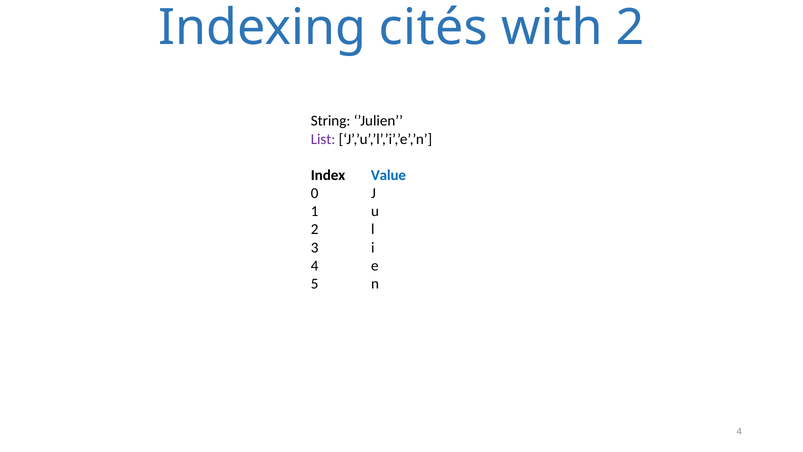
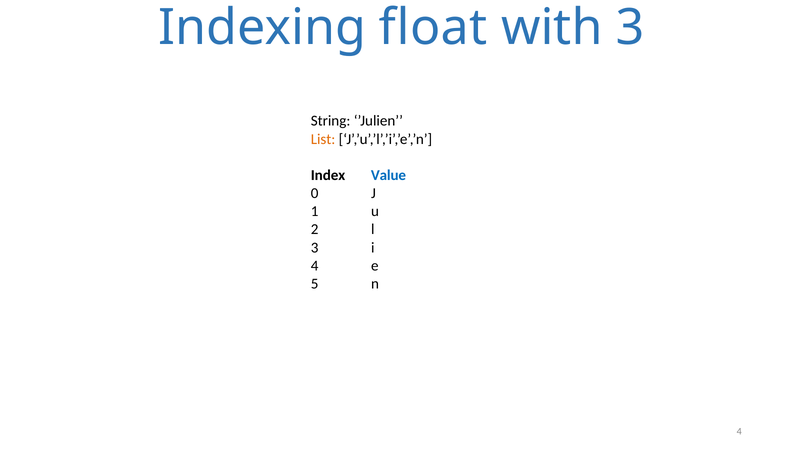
cités: cités -> float
with 2: 2 -> 3
List colour: purple -> orange
